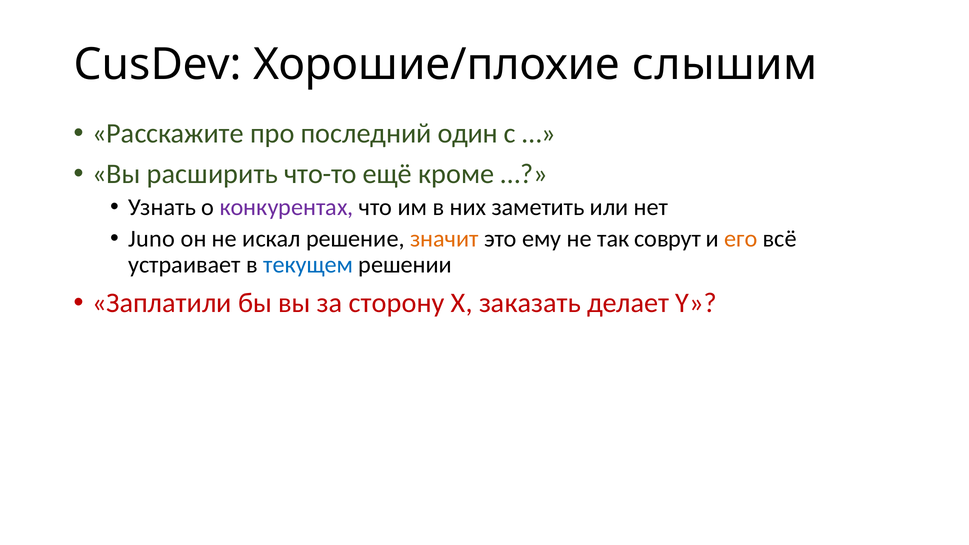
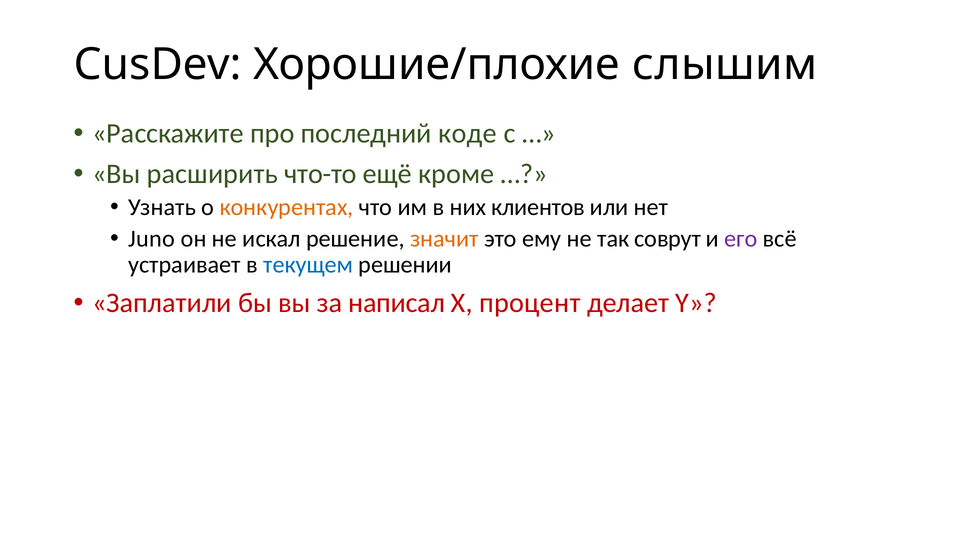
один: один -> коде
конкурентах colour: purple -> orange
заметить: заметить -> клиентов
его colour: orange -> purple
сторону: сторону -> написал
заказать: заказать -> процент
